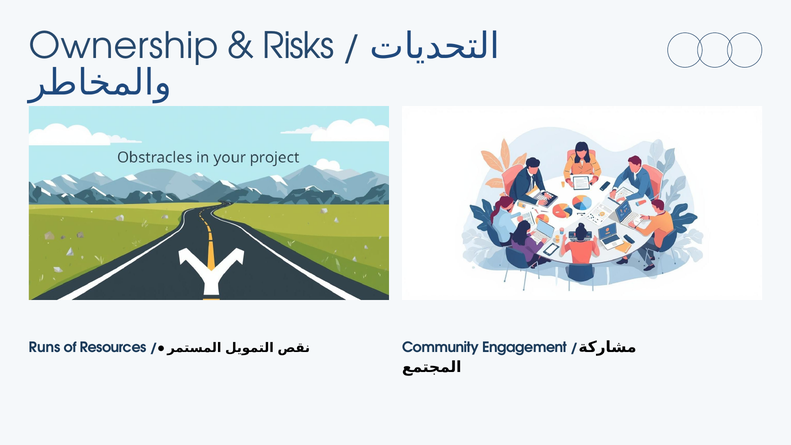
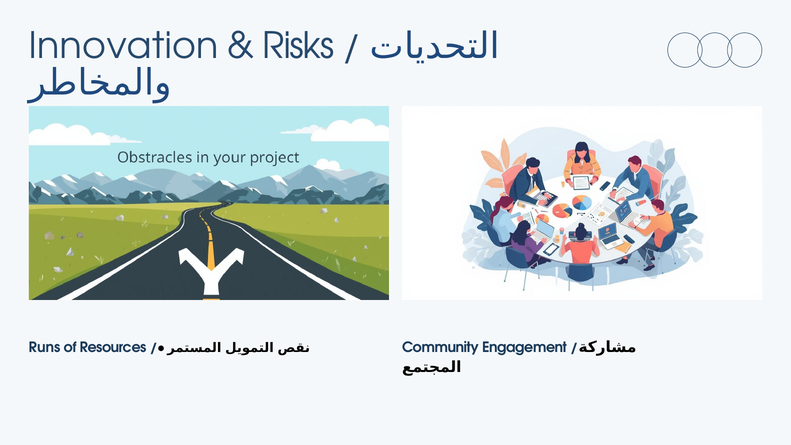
Ownership: Ownership -> Innovation
